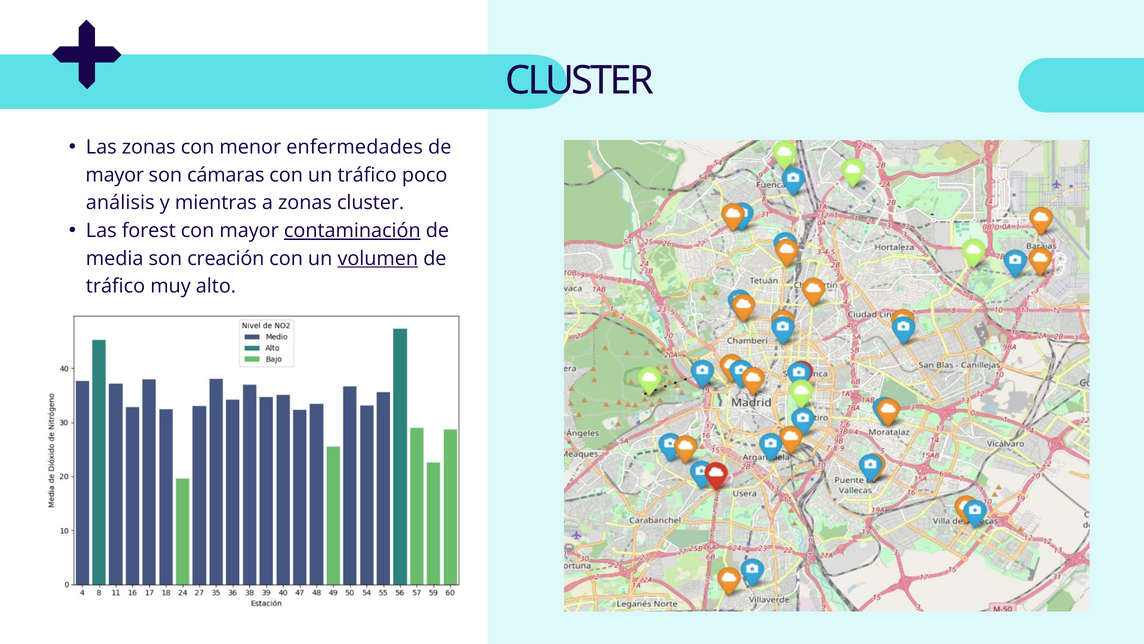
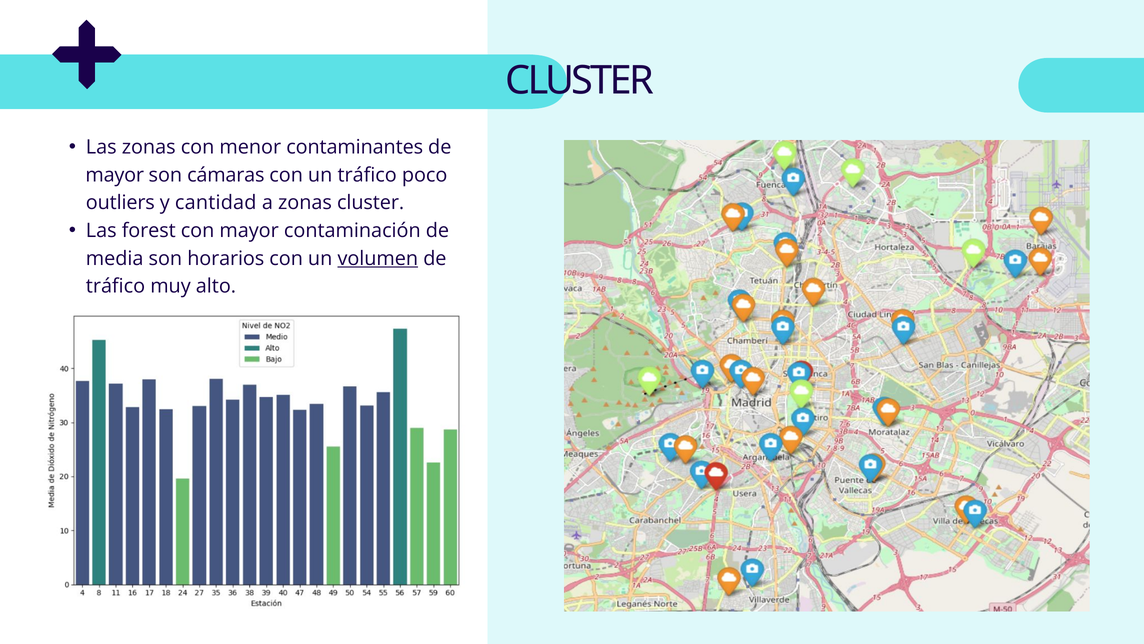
enfermedades: enfermedades -> contaminantes
análisis: análisis -> outliers
mientras: mientras -> cantidad
contaminación underline: present -> none
creación: creación -> horarios
